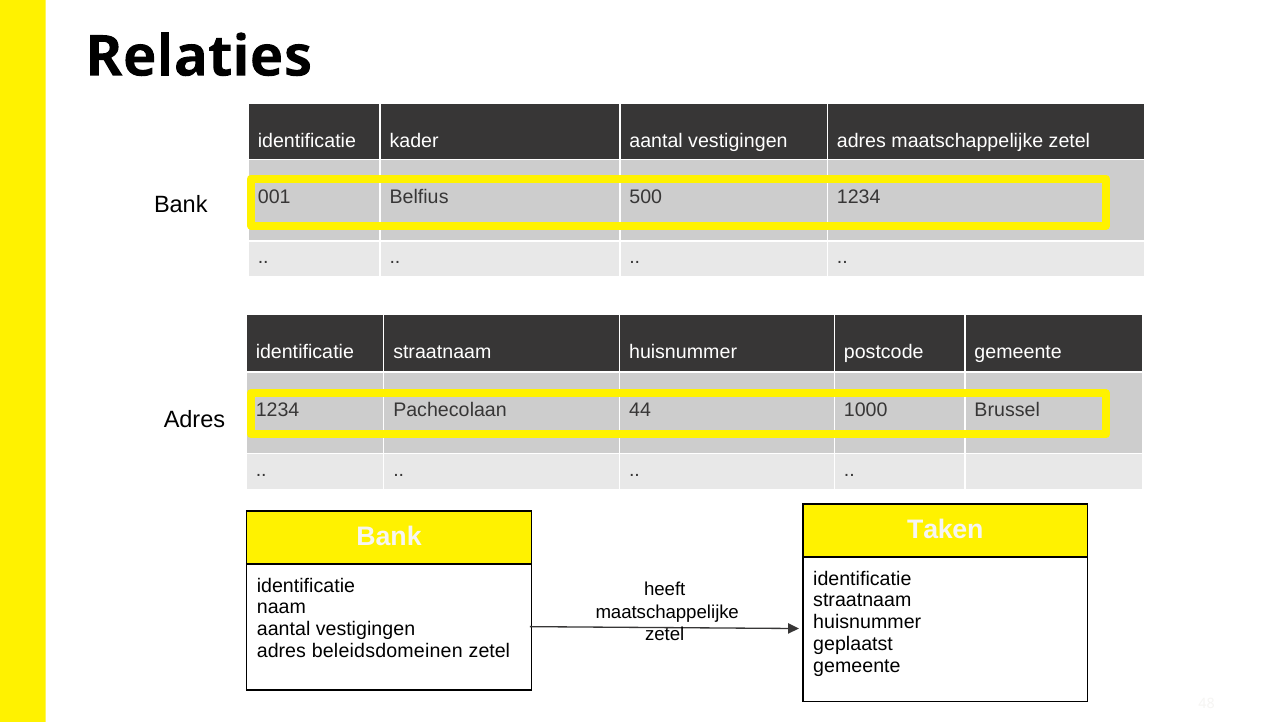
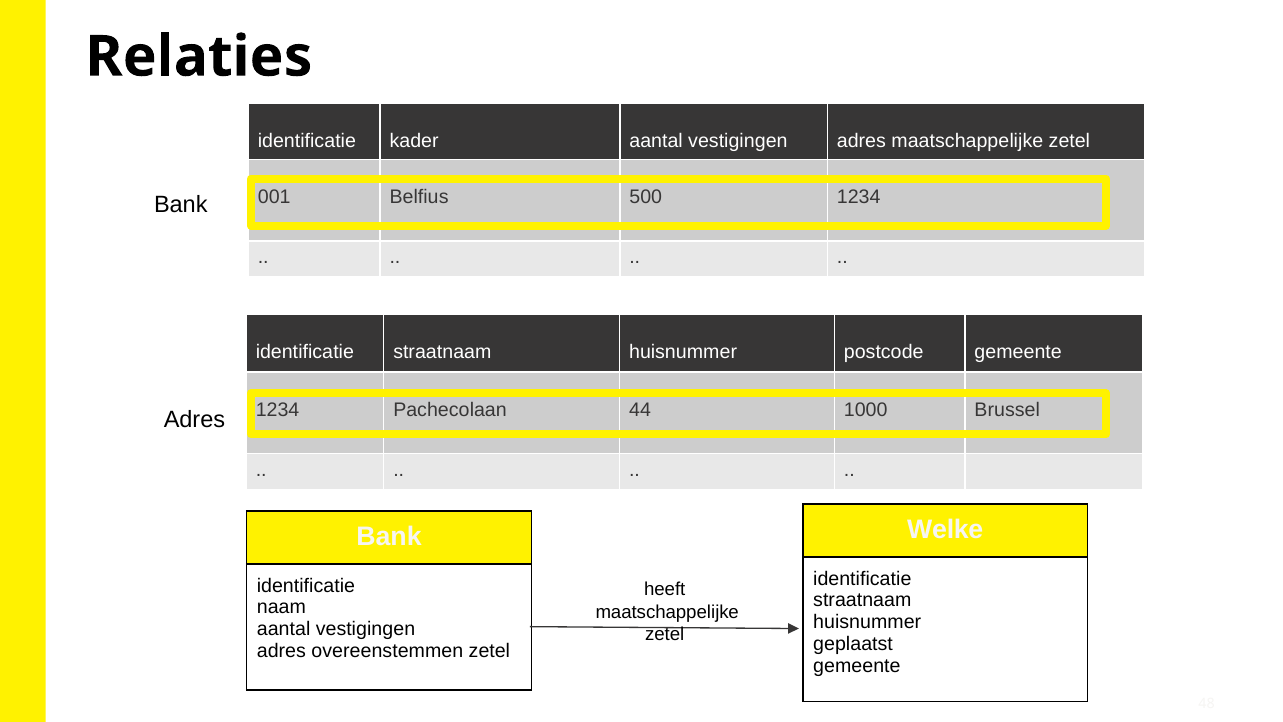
Taken: Taken -> Welke
beleidsdomeinen: beleidsdomeinen -> overeenstemmen
